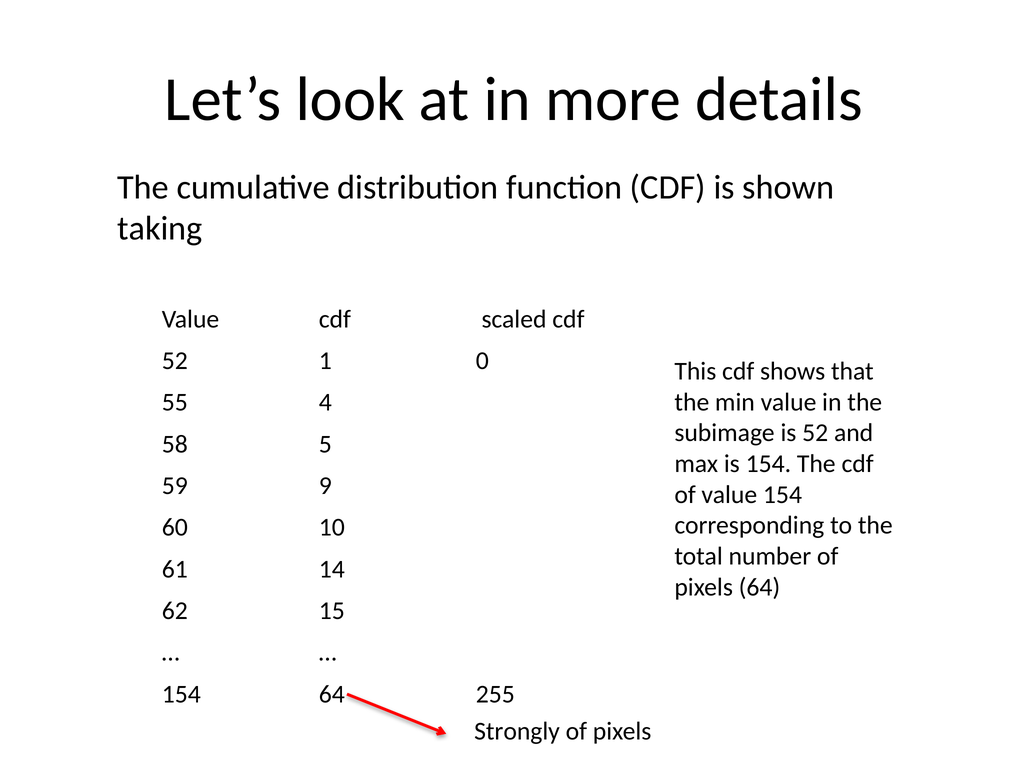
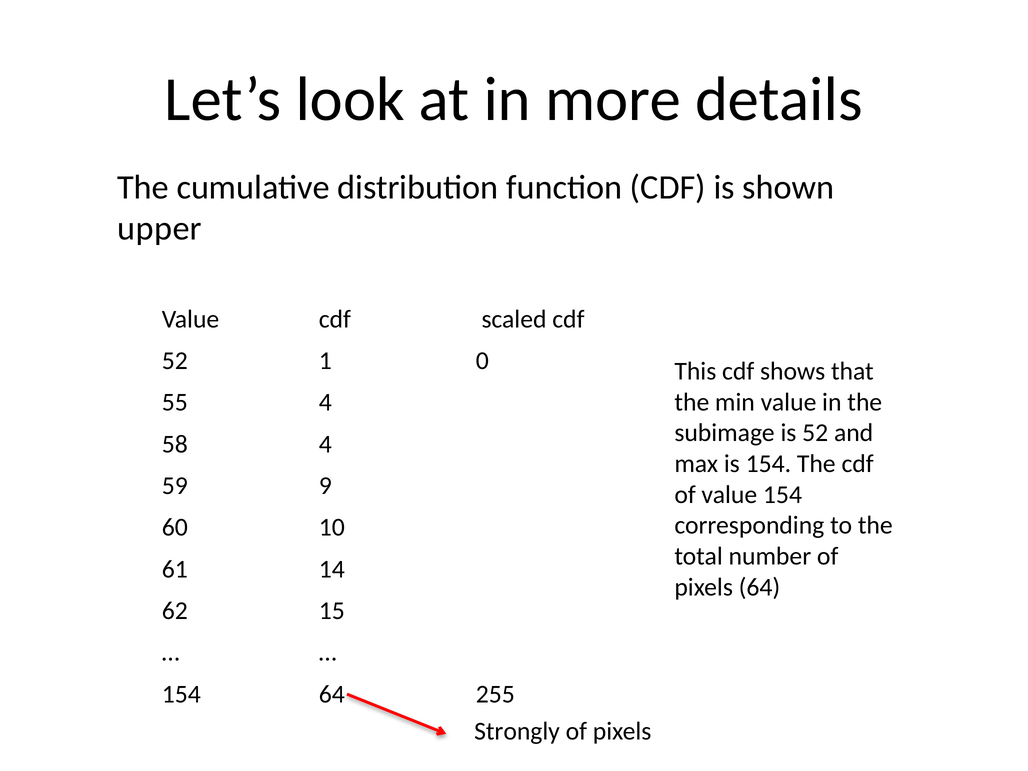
taking: taking -> upper
58 5: 5 -> 4
